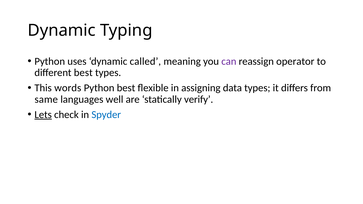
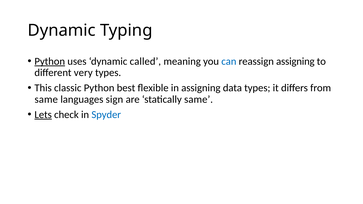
Python at (50, 61) underline: none -> present
can colour: purple -> blue
reassign operator: operator -> assigning
different best: best -> very
words: words -> classic
well: well -> sign
statically verify: verify -> same
